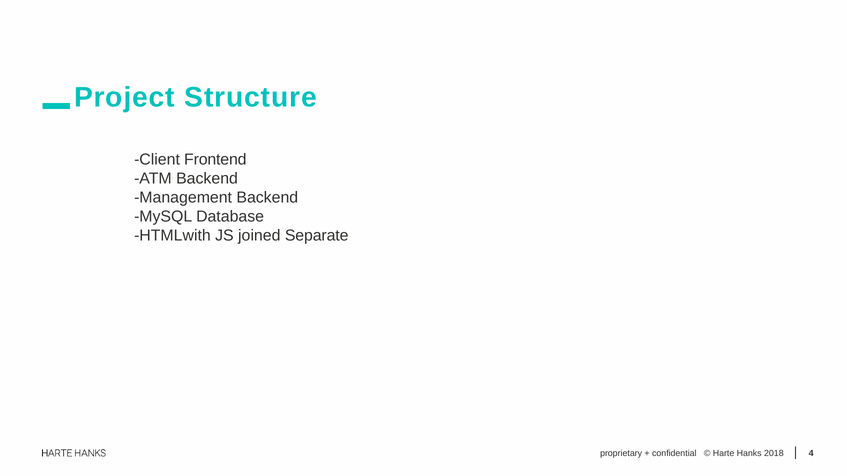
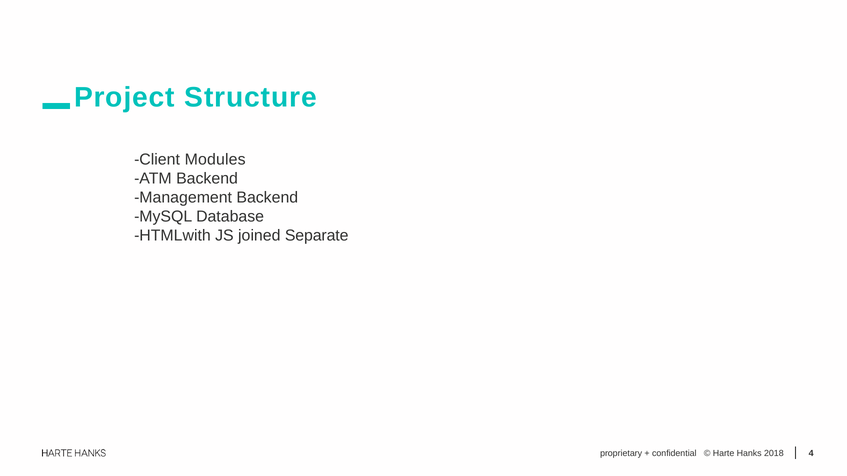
Frontend: Frontend -> Modules
